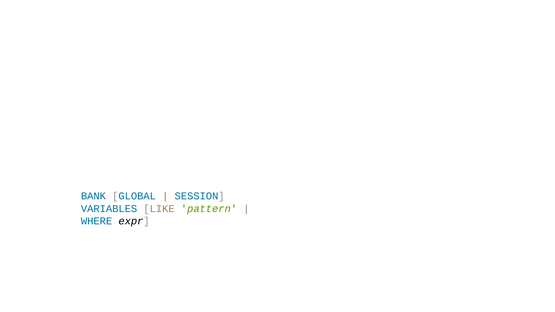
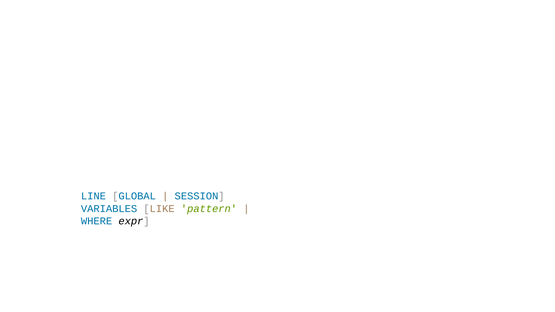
BANK: BANK -> LINE
